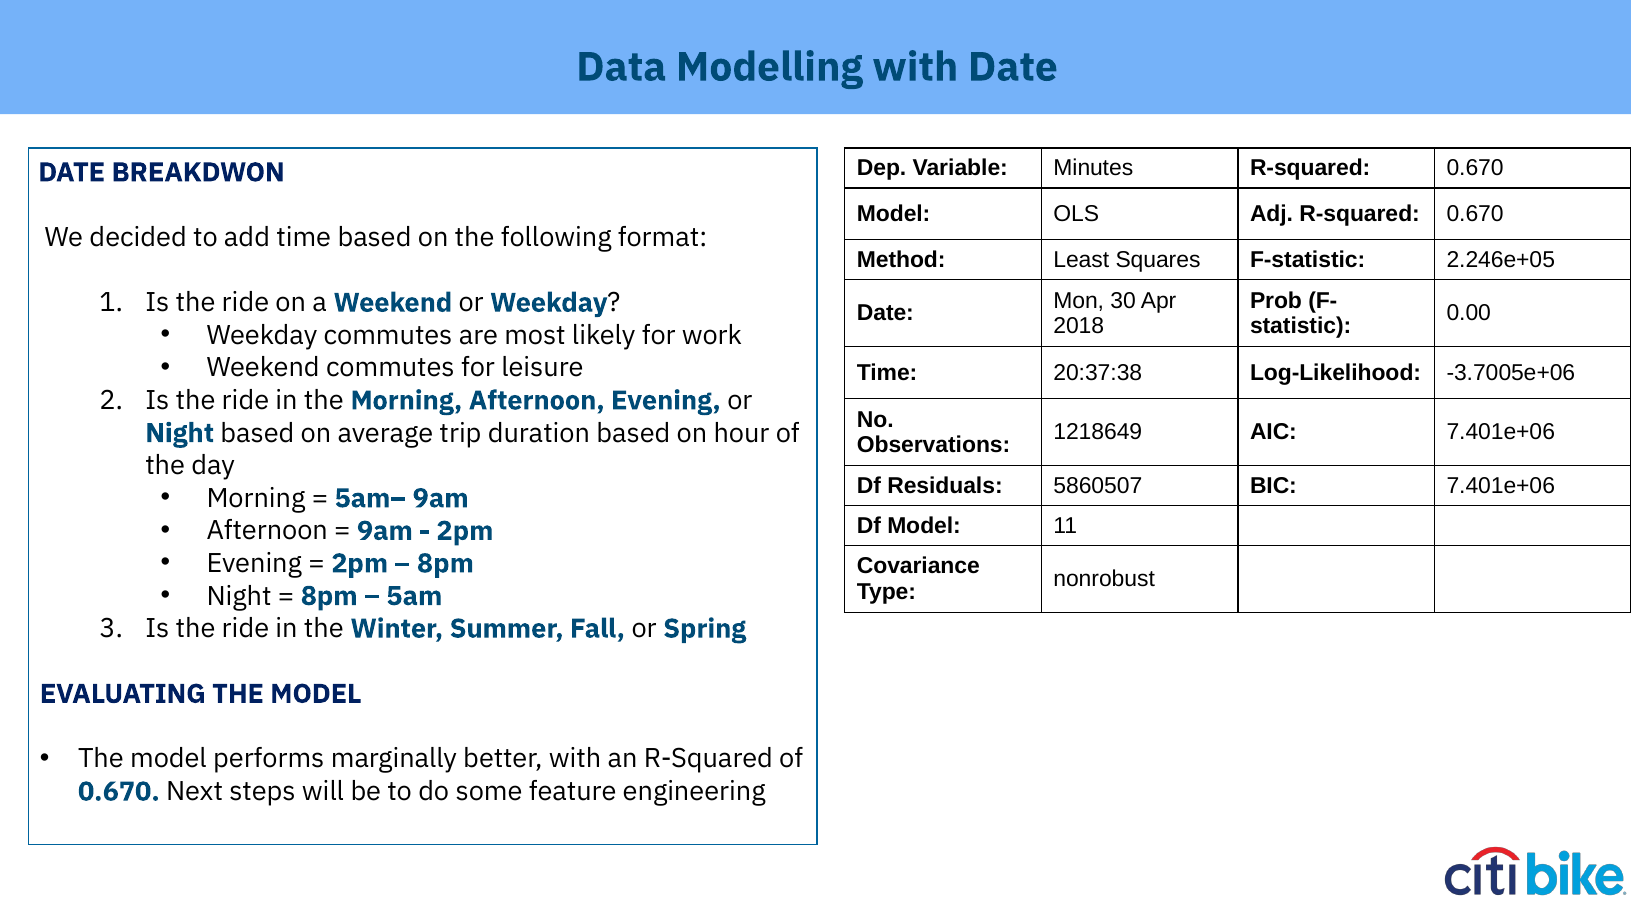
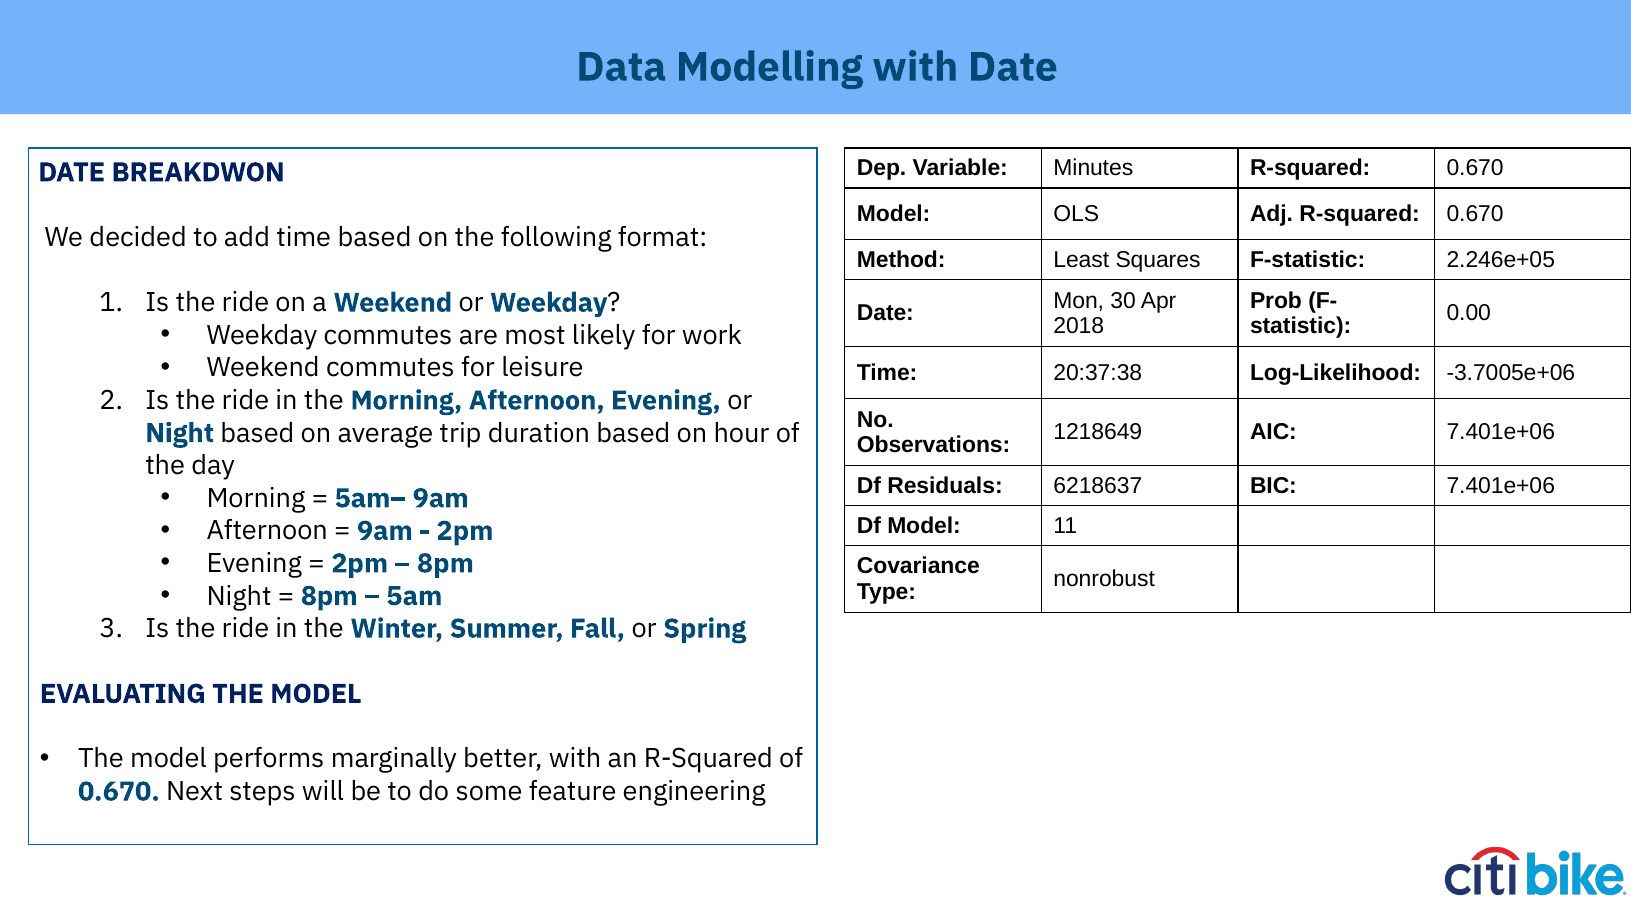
5860507: 5860507 -> 6218637
